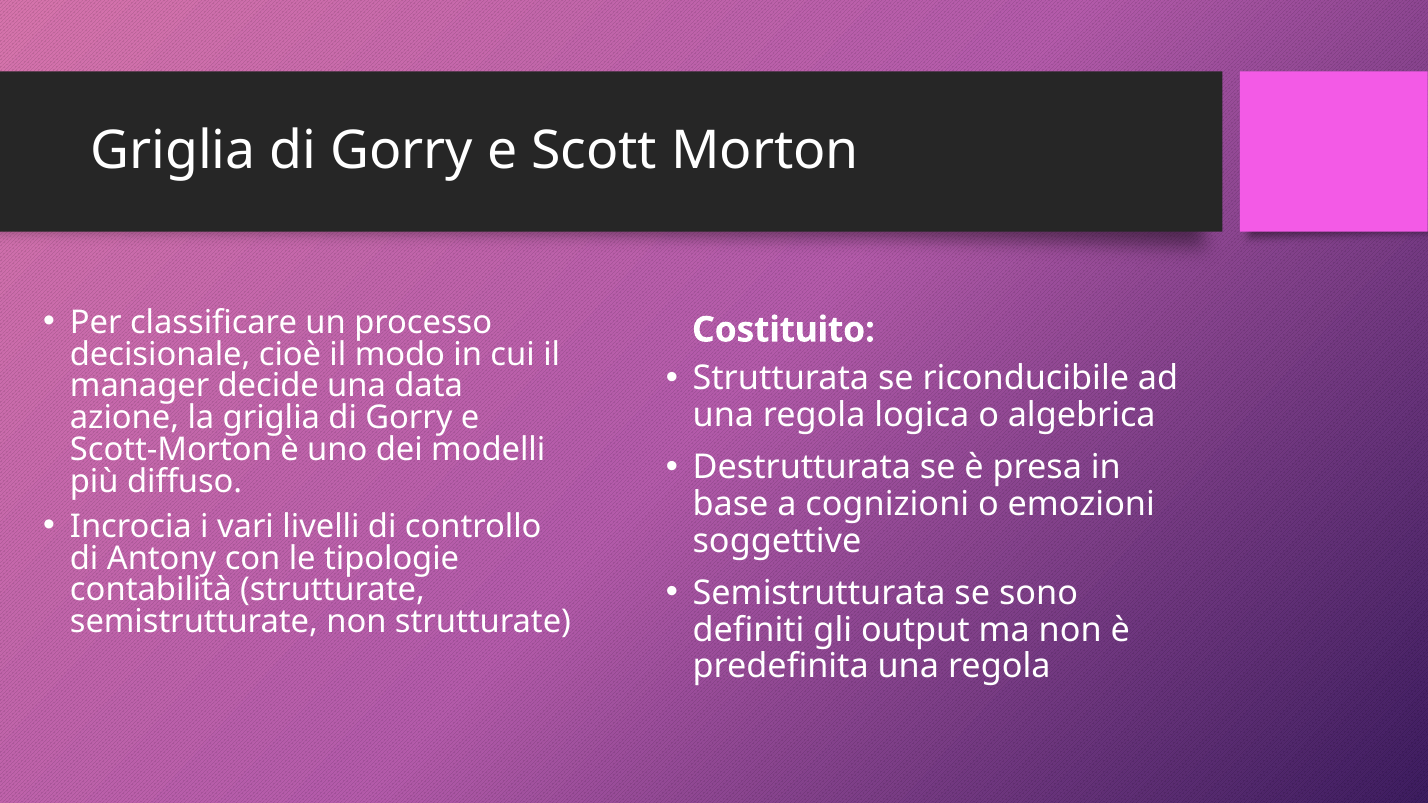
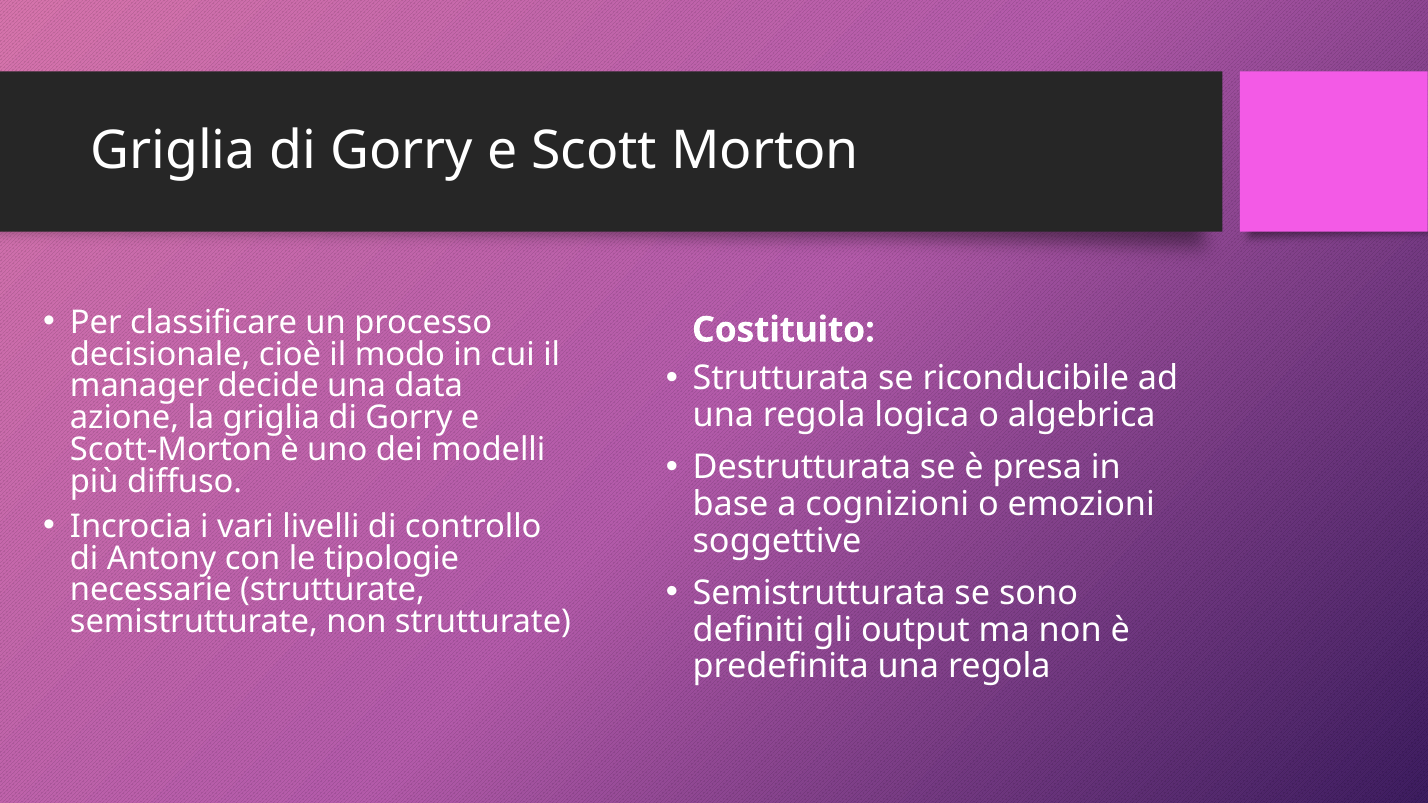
contabilità: contabilità -> necessarie
